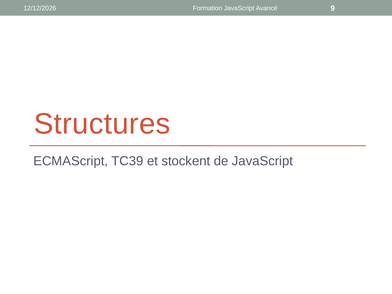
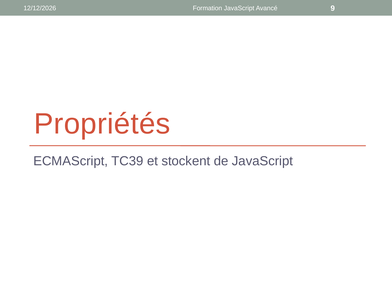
Structures: Structures -> Propriétés
